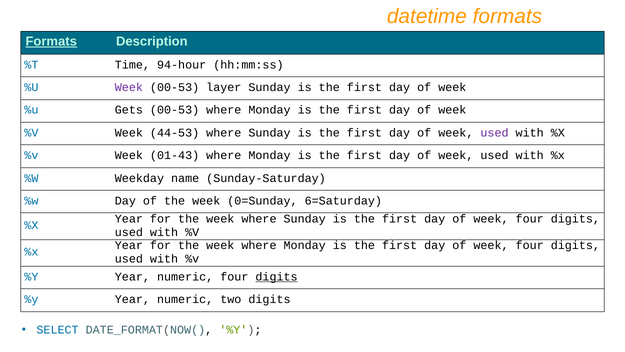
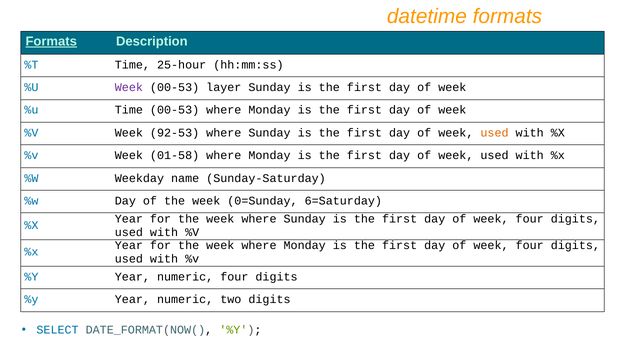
94-hour: 94-hour -> 25-hour
%u Gets: Gets -> Time
44-53: 44-53 -> 92-53
used at (495, 133) colour: purple -> orange
01-43: 01-43 -> 01-58
digits at (277, 276) underline: present -> none
